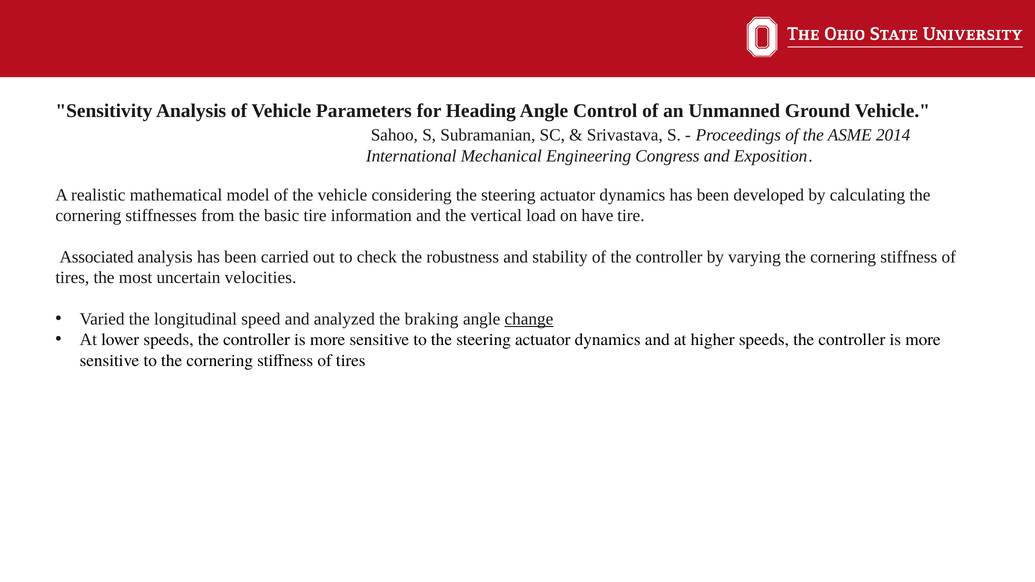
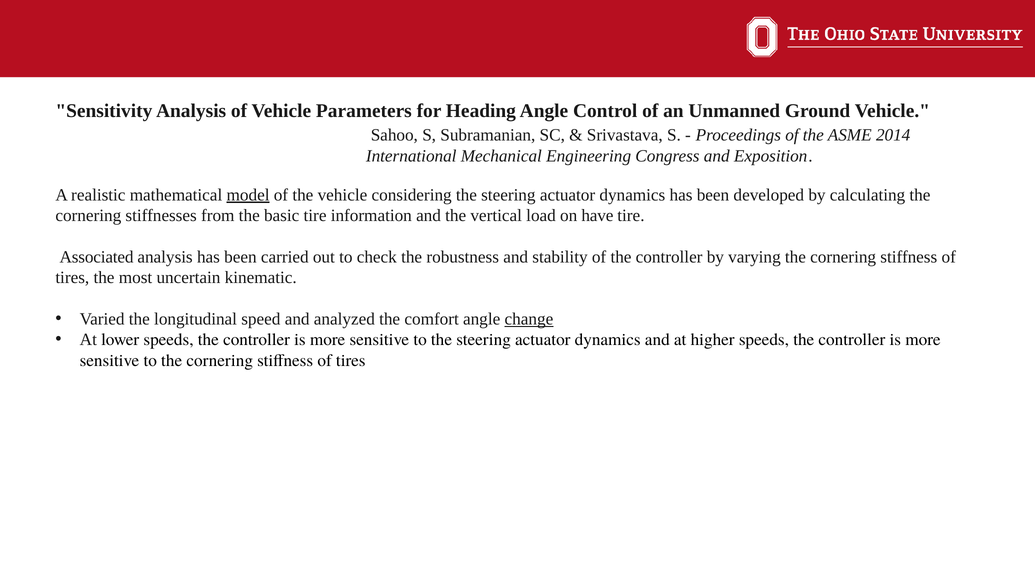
model underline: none -> present
velocities: velocities -> kinematic
braking: braking -> comfort
